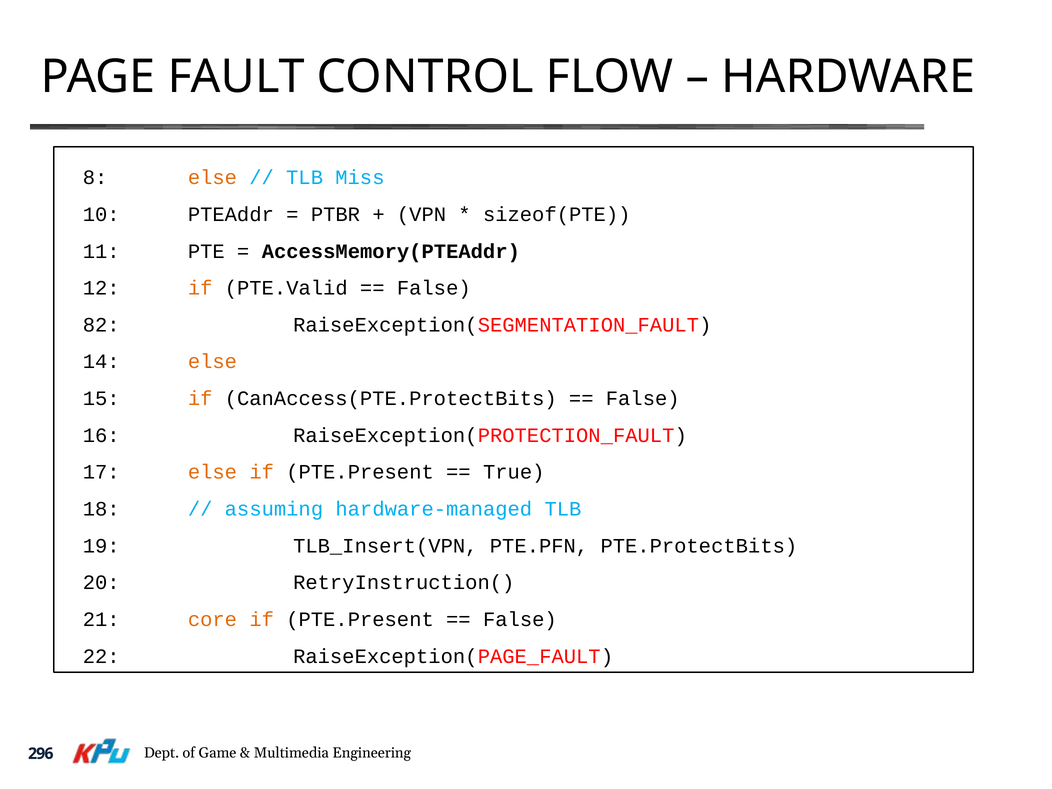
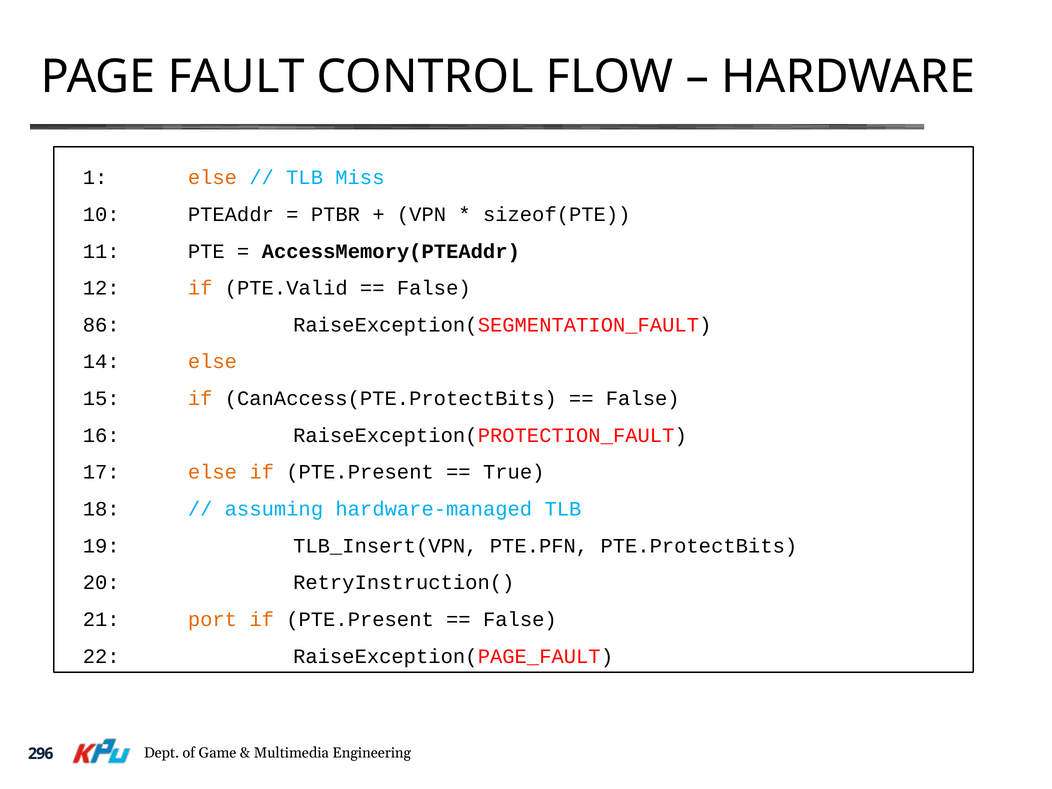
8: 8 -> 1
82: 82 -> 86
core: core -> port
